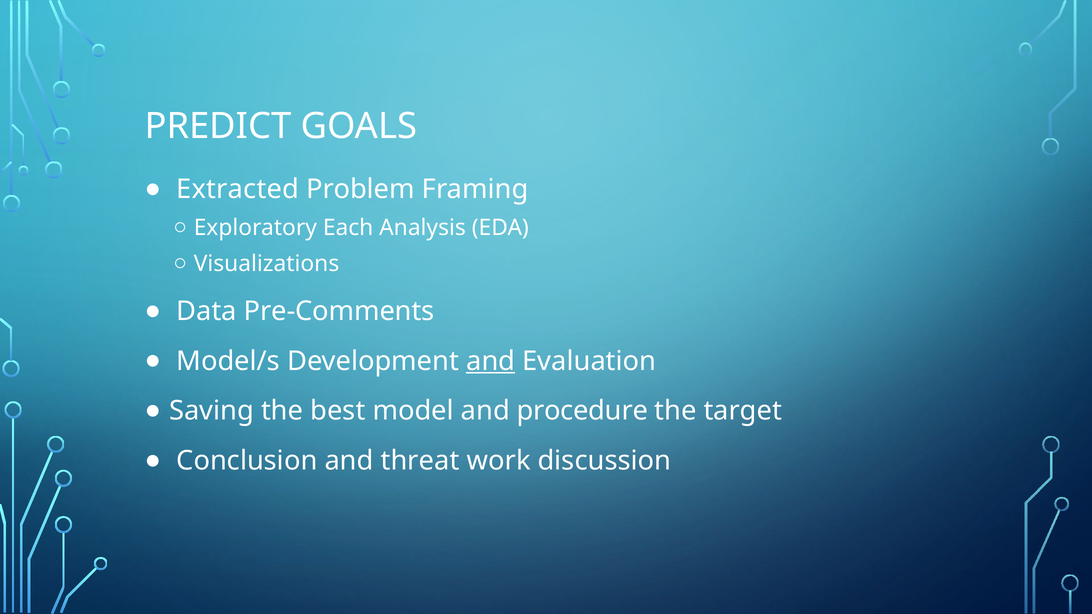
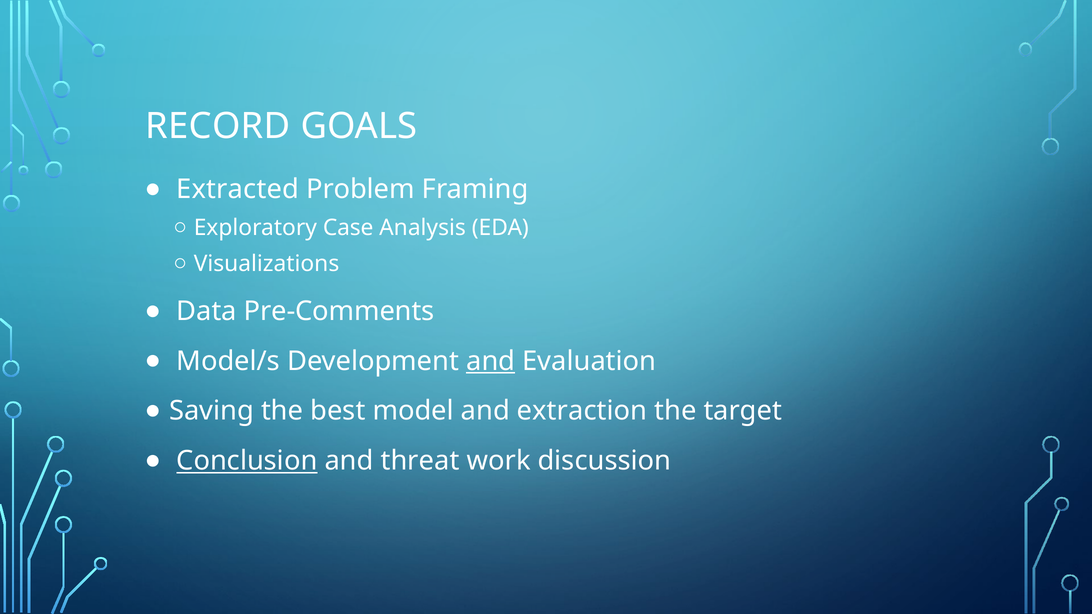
PREDICT: PREDICT -> RECORD
Each: Each -> Case
procedure: procedure -> extraction
Conclusion underline: none -> present
